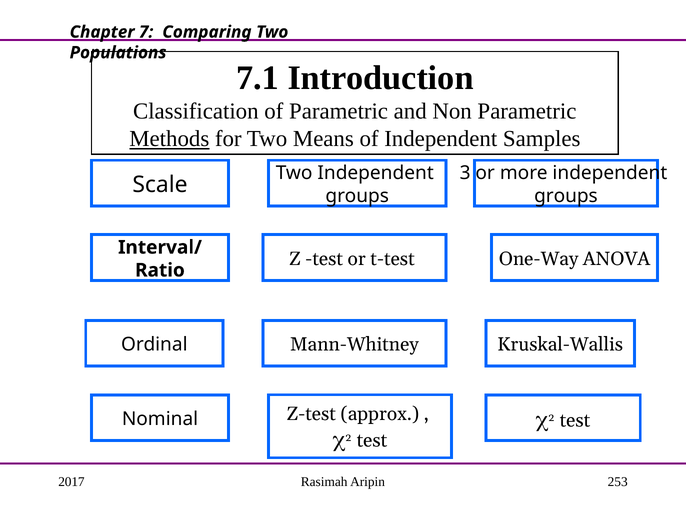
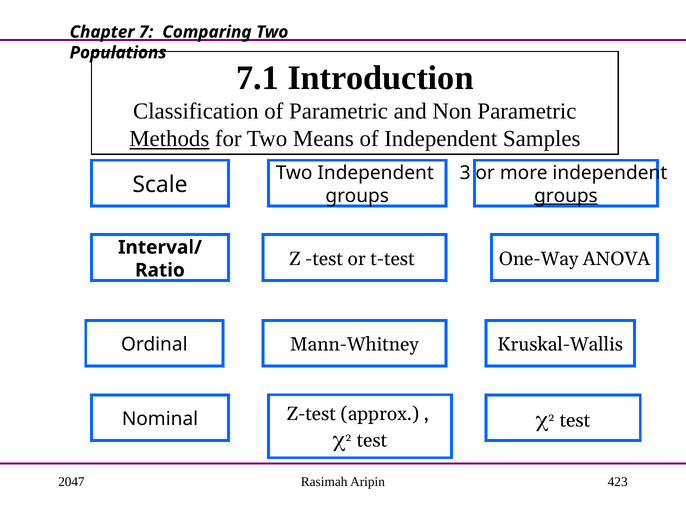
groups at (566, 196) underline: none -> present
2017: 2017 -> 2047
253: 253 -> 423
